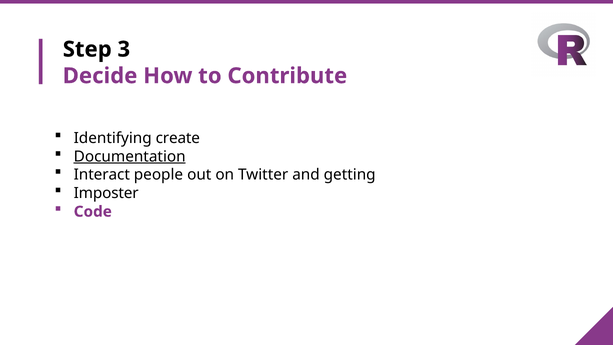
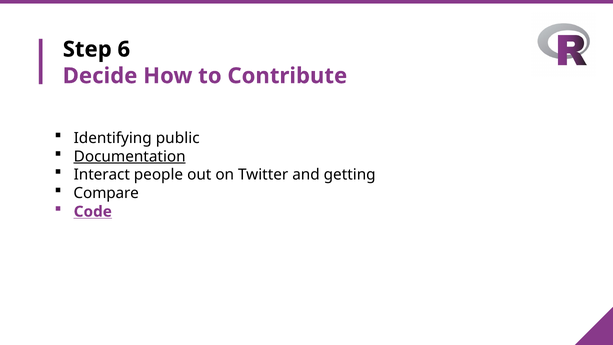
3: 3 -> 6
create: create -> public
Imposter: Imposter -> Compare
Code underline: none -> present
